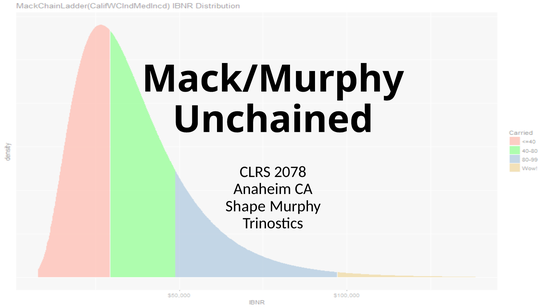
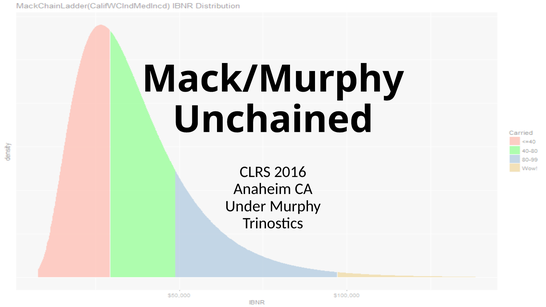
2078: 2078 -> 2016
Shape: Shape -> Under
